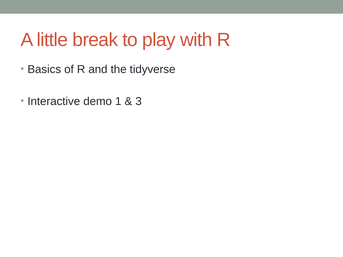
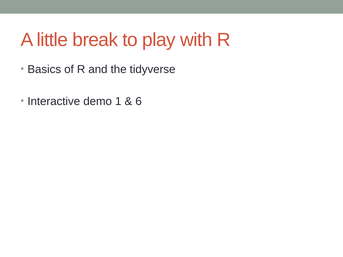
3: 3 -> 6
